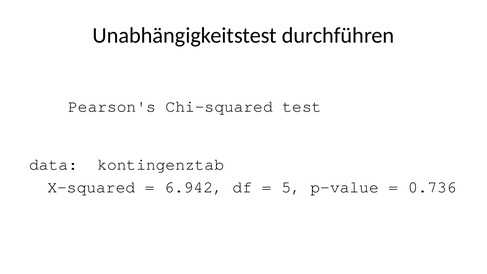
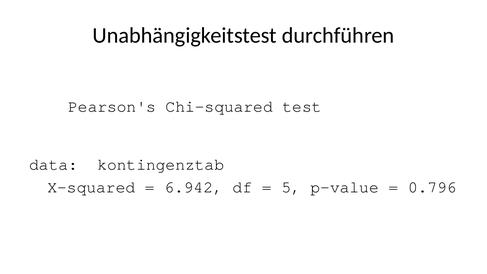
0.736: 0.736 -> 0.796
